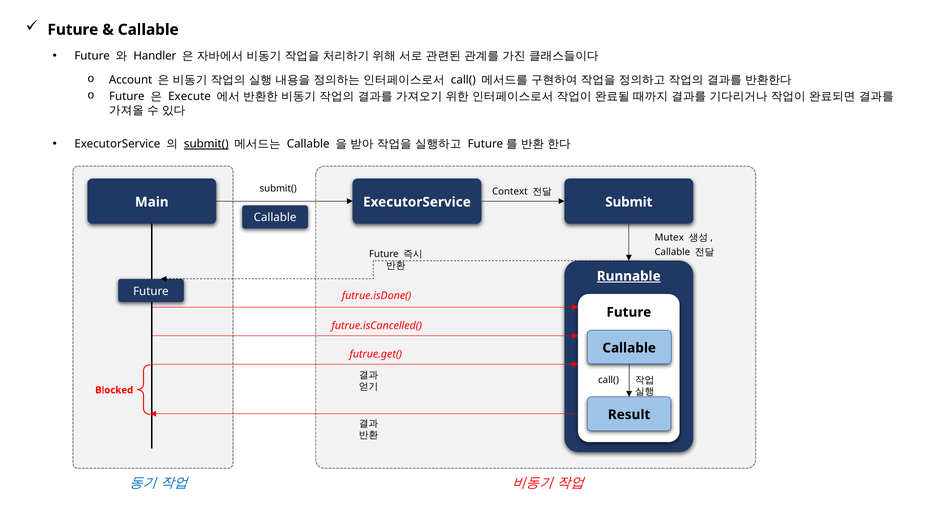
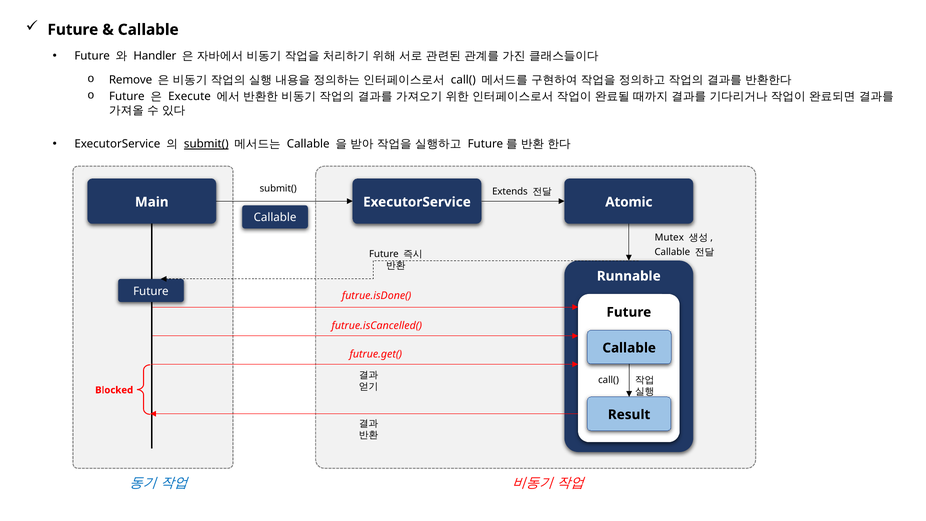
Account: Account -> Remove
Context: Context -> Extends
Submit: Submit -> Atomic
Runnable underline: present -> none
